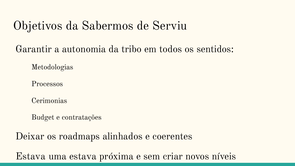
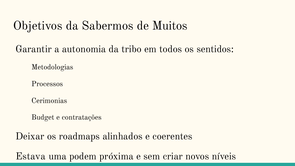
Serviu: Serviu -> Muitos
uma estava: estava -> podem
